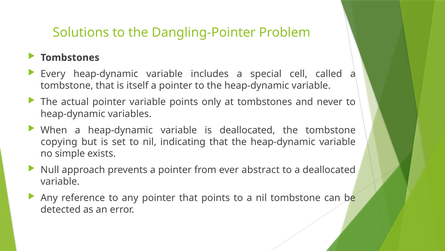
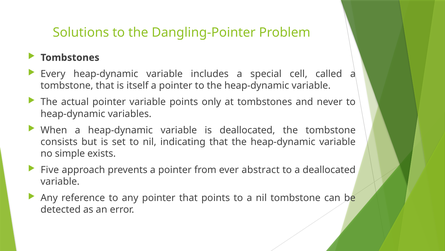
copying: copying -> consists
Null: Null -> Five
